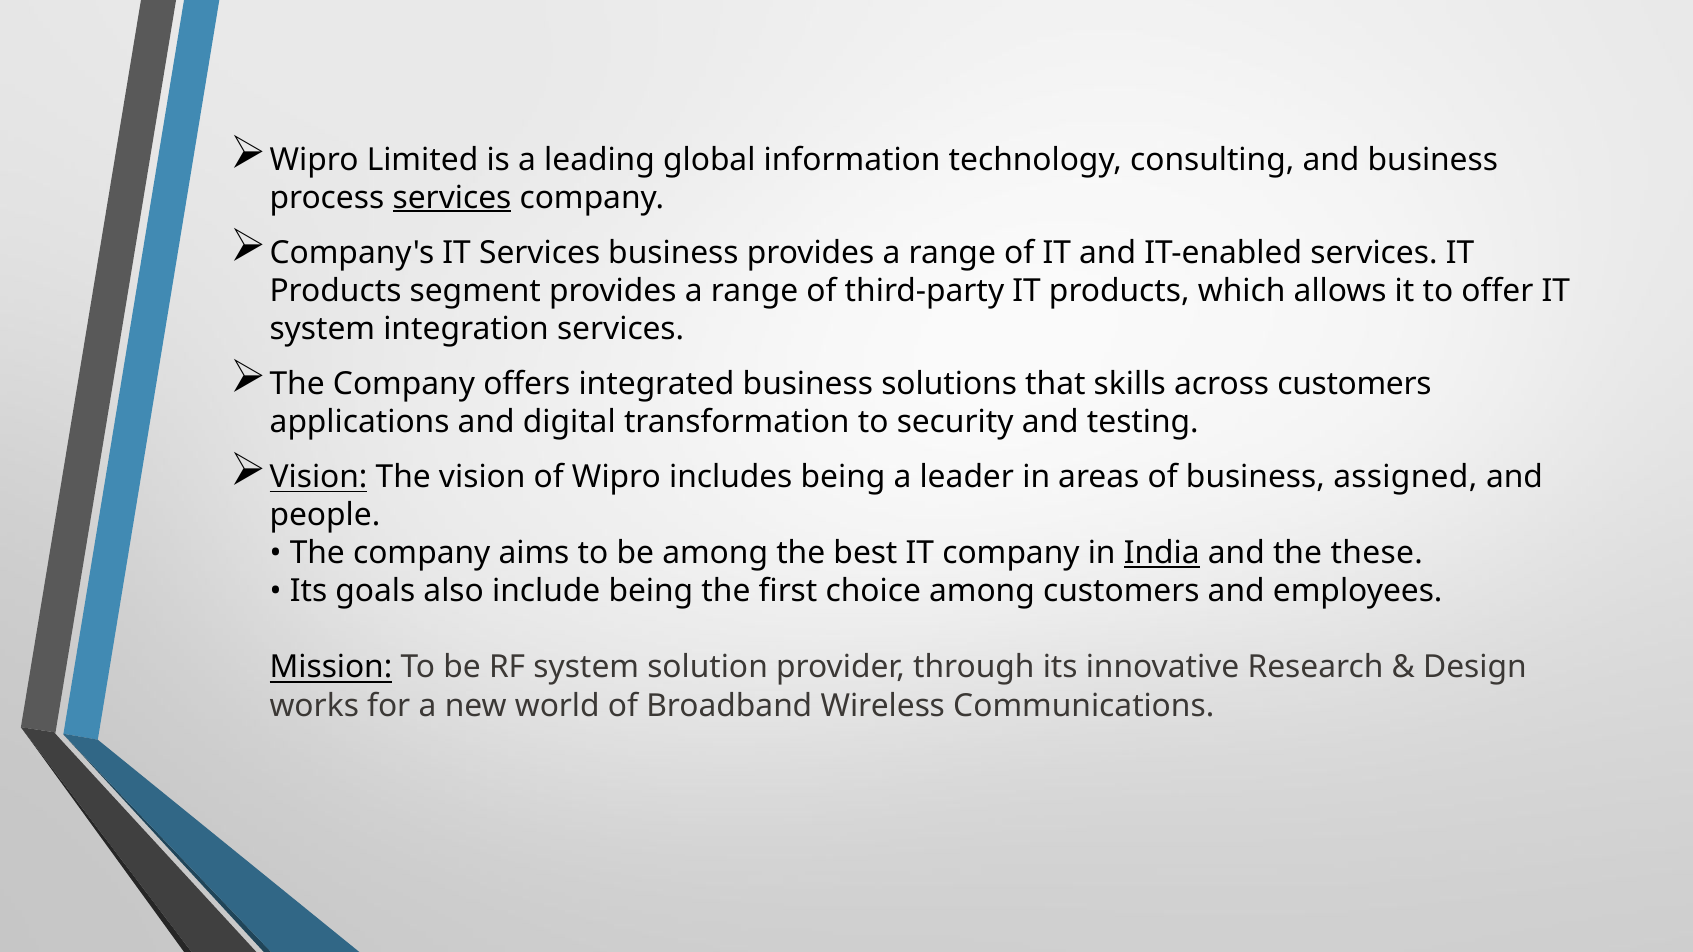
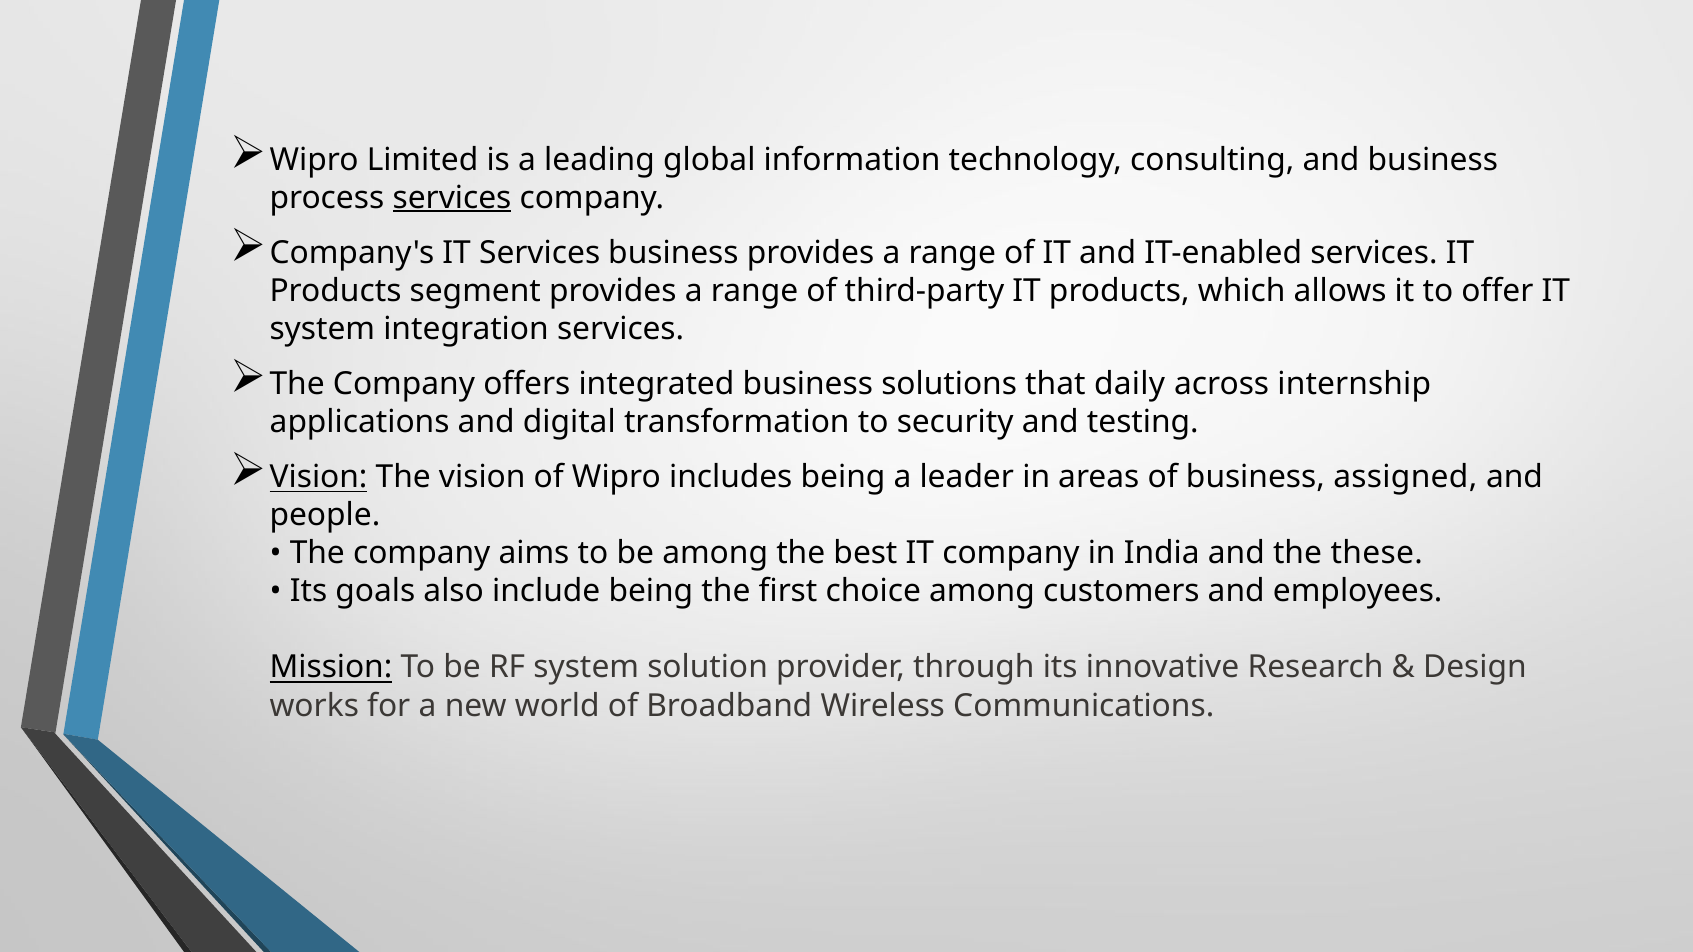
skills: skills -> daily
across customers: customers -> internship
India underline: present -> none
